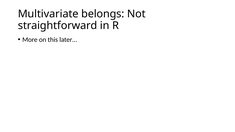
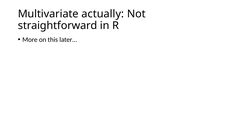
belongs: belongs -> actually
